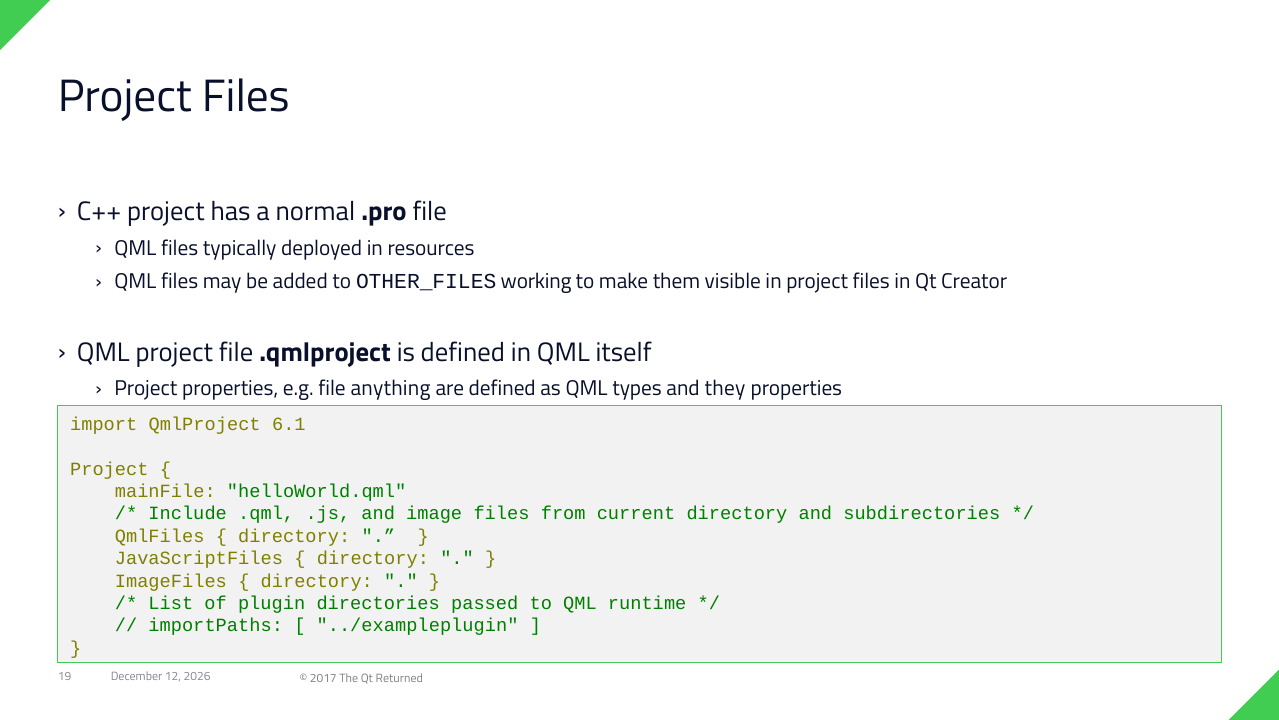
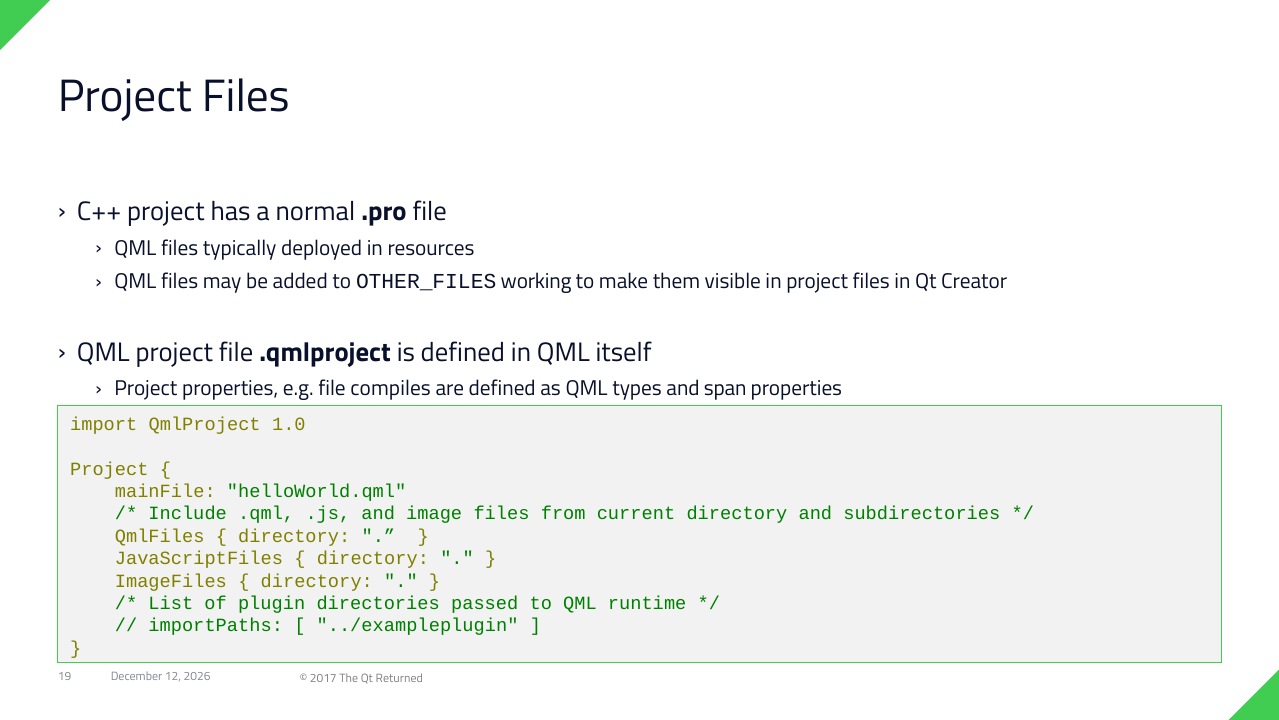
anything: anything -> compiles
they: they -> span
6.1: 6.1 -> 1.0
